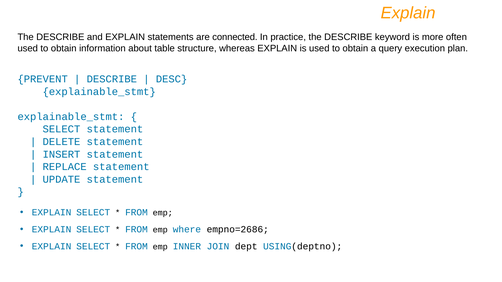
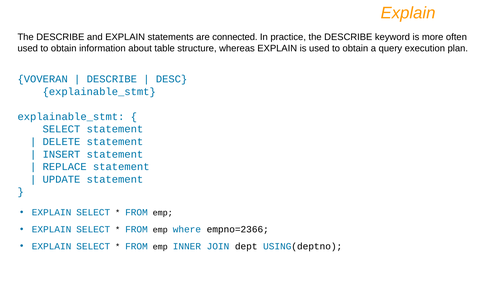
PREVENT: PREVENT -> VOVERAN
empno=2686: empno=2686 -> empno=2366
